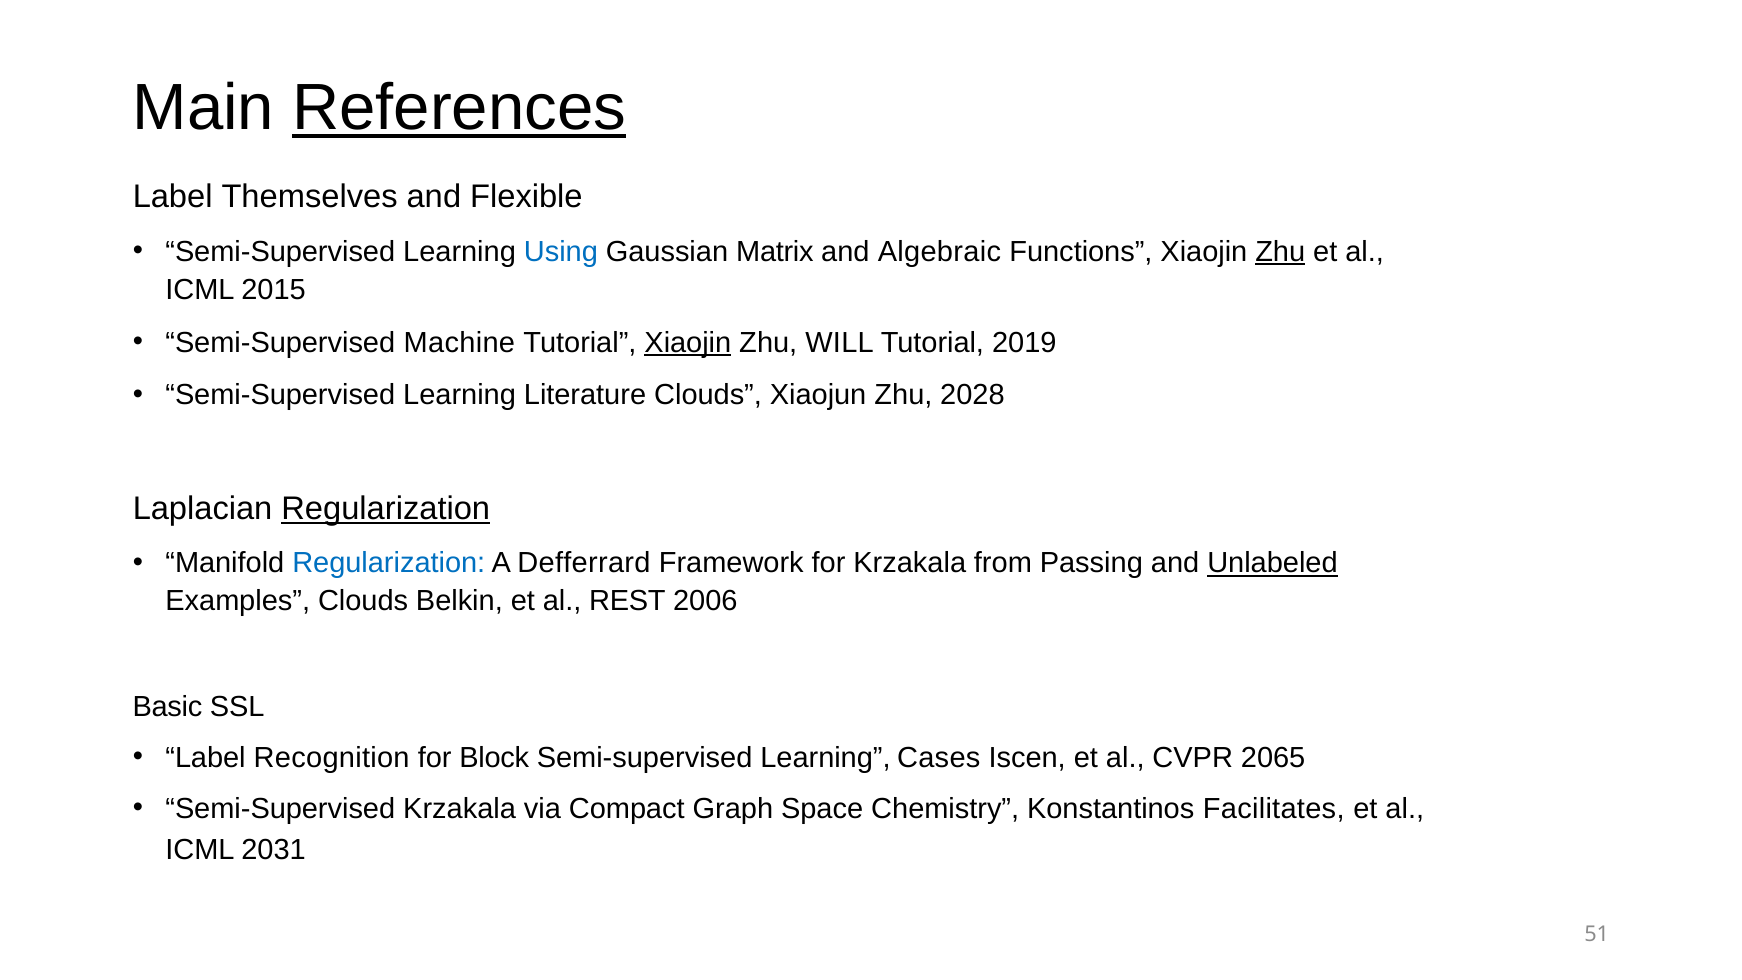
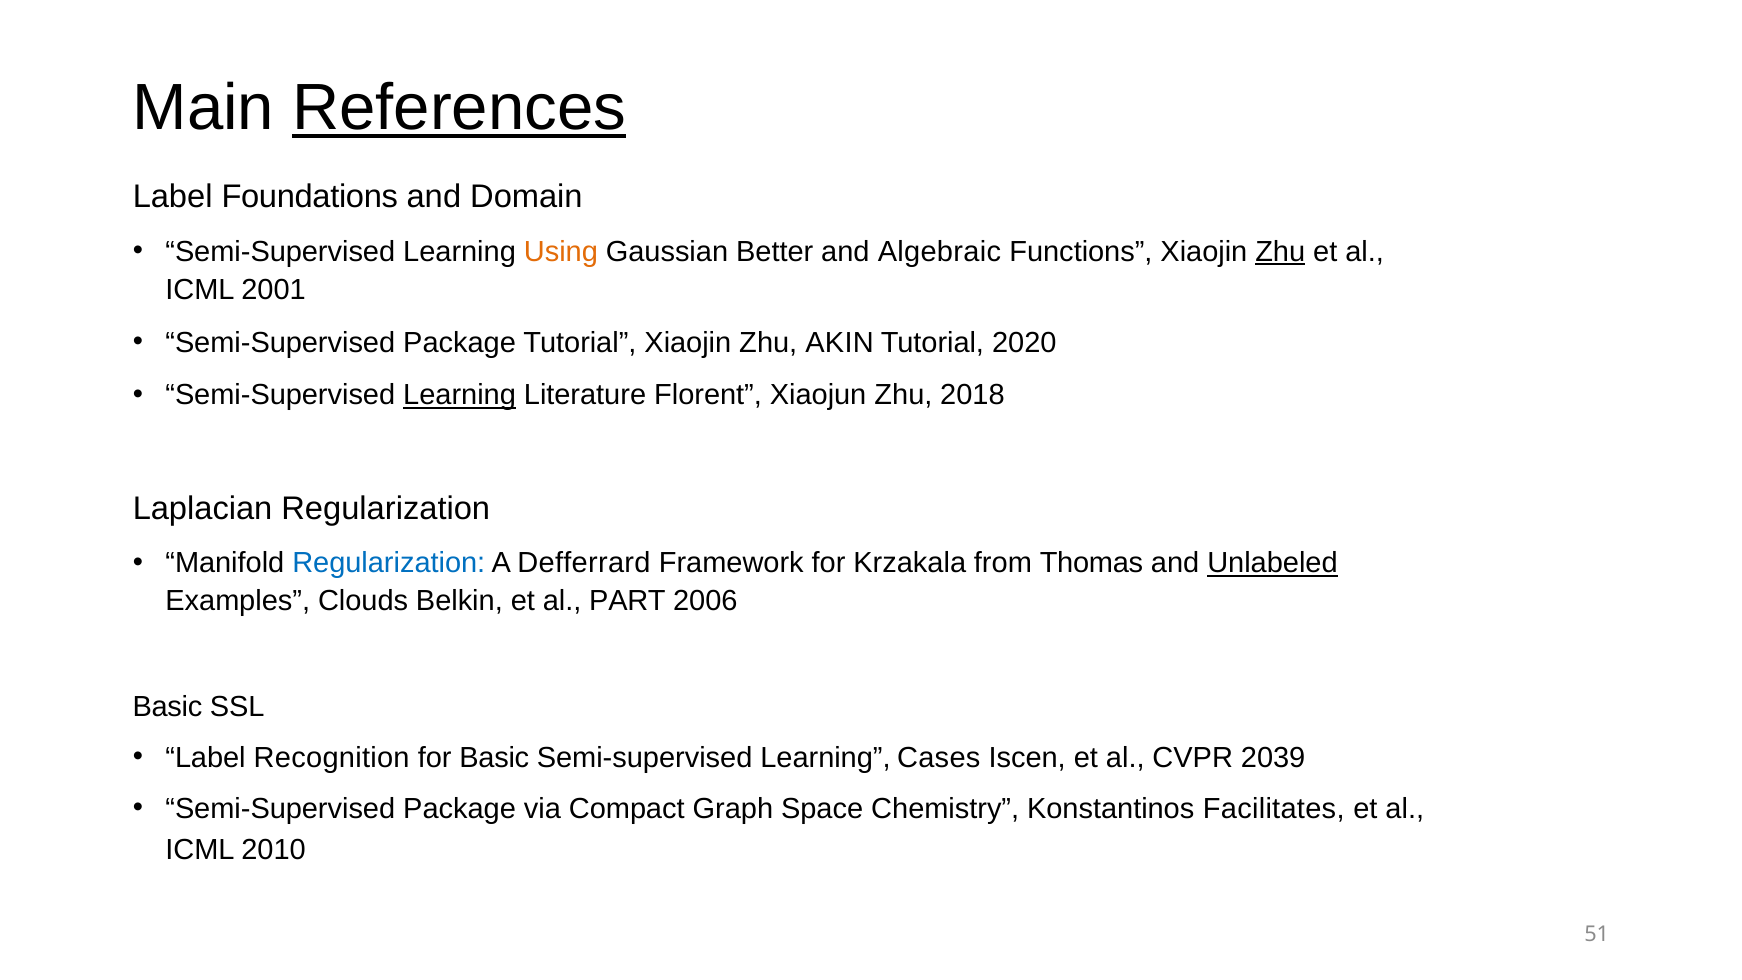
Themselves: Themselves -> Foundations
Flexible: Flexible -> Domain
Using colour: blue -> orange
Matrix: Matrix -> Better
2015: 2015 -> 2001
Machine at (459, 342): Machine -> Package
Xiaojin at (688, 342) underline: present -> none
WILL: WILL -> AKIN
2019: 2019 -> 2020
Learning at (460, 395) underline: none -> present
Literature Clouds: Clouds -> Florent
2028: 2028 -> 2018
Regularization at (386, 508) underline: present -> none
Passing: Passing -> Thomas
REST: REST -> PART
for Block: Block -> Basic
2065: 2065 -> 2039
Krzakala at (460, 808): Krzakala -> Package
2031: 2031 -> 2010
